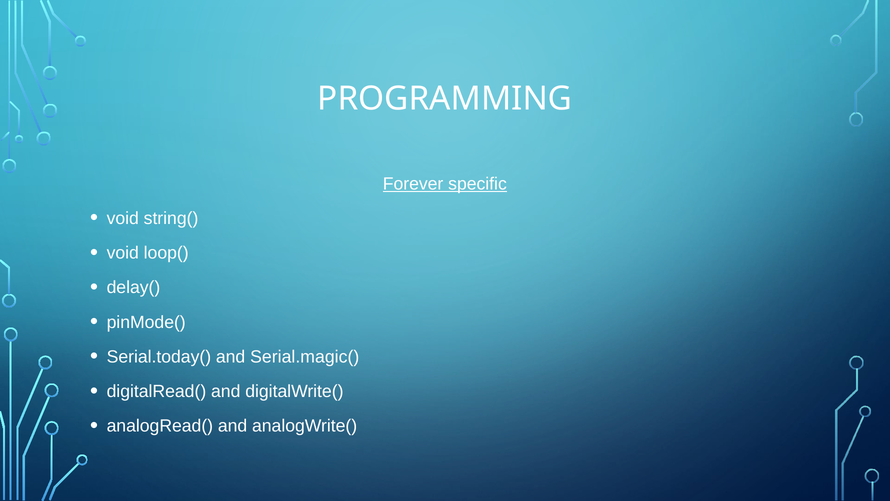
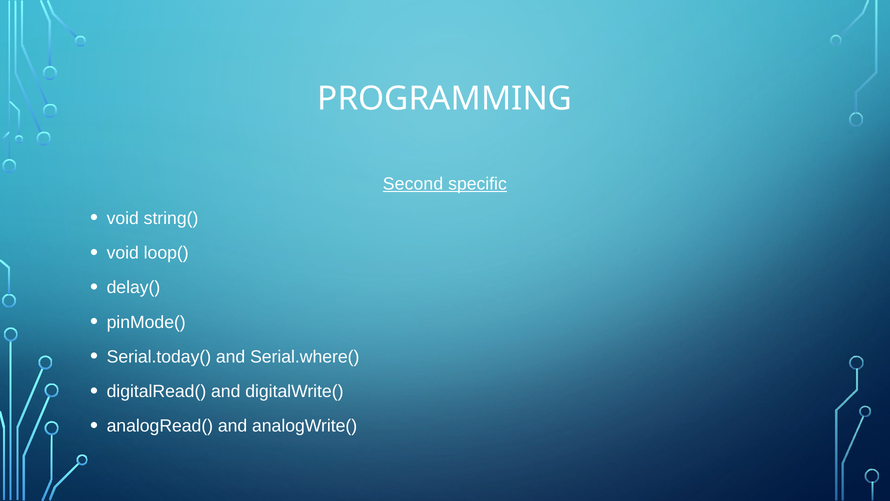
Forever: Forever -> Second
Serial.magic(: Serial.magic( -> Serial.where(
